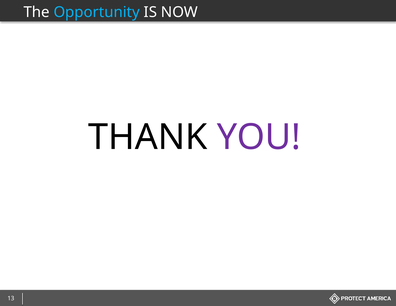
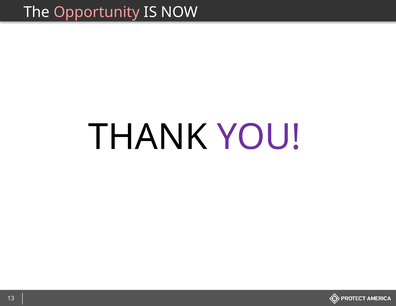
Opportunity colour: light blue -> pink
